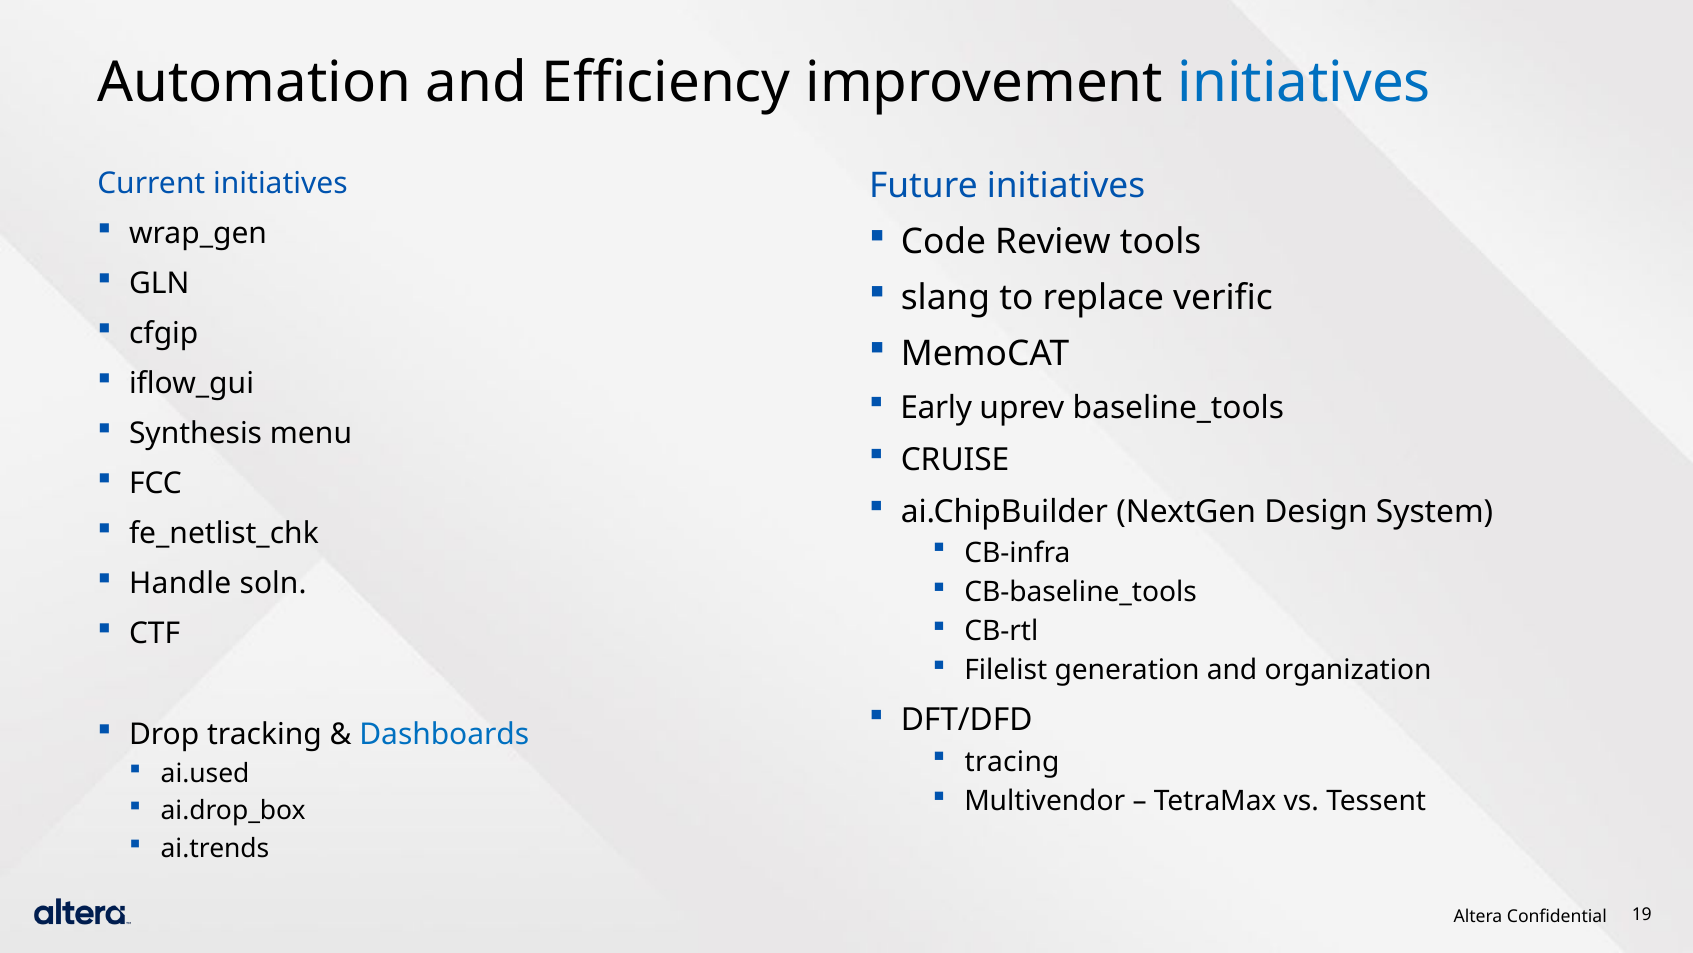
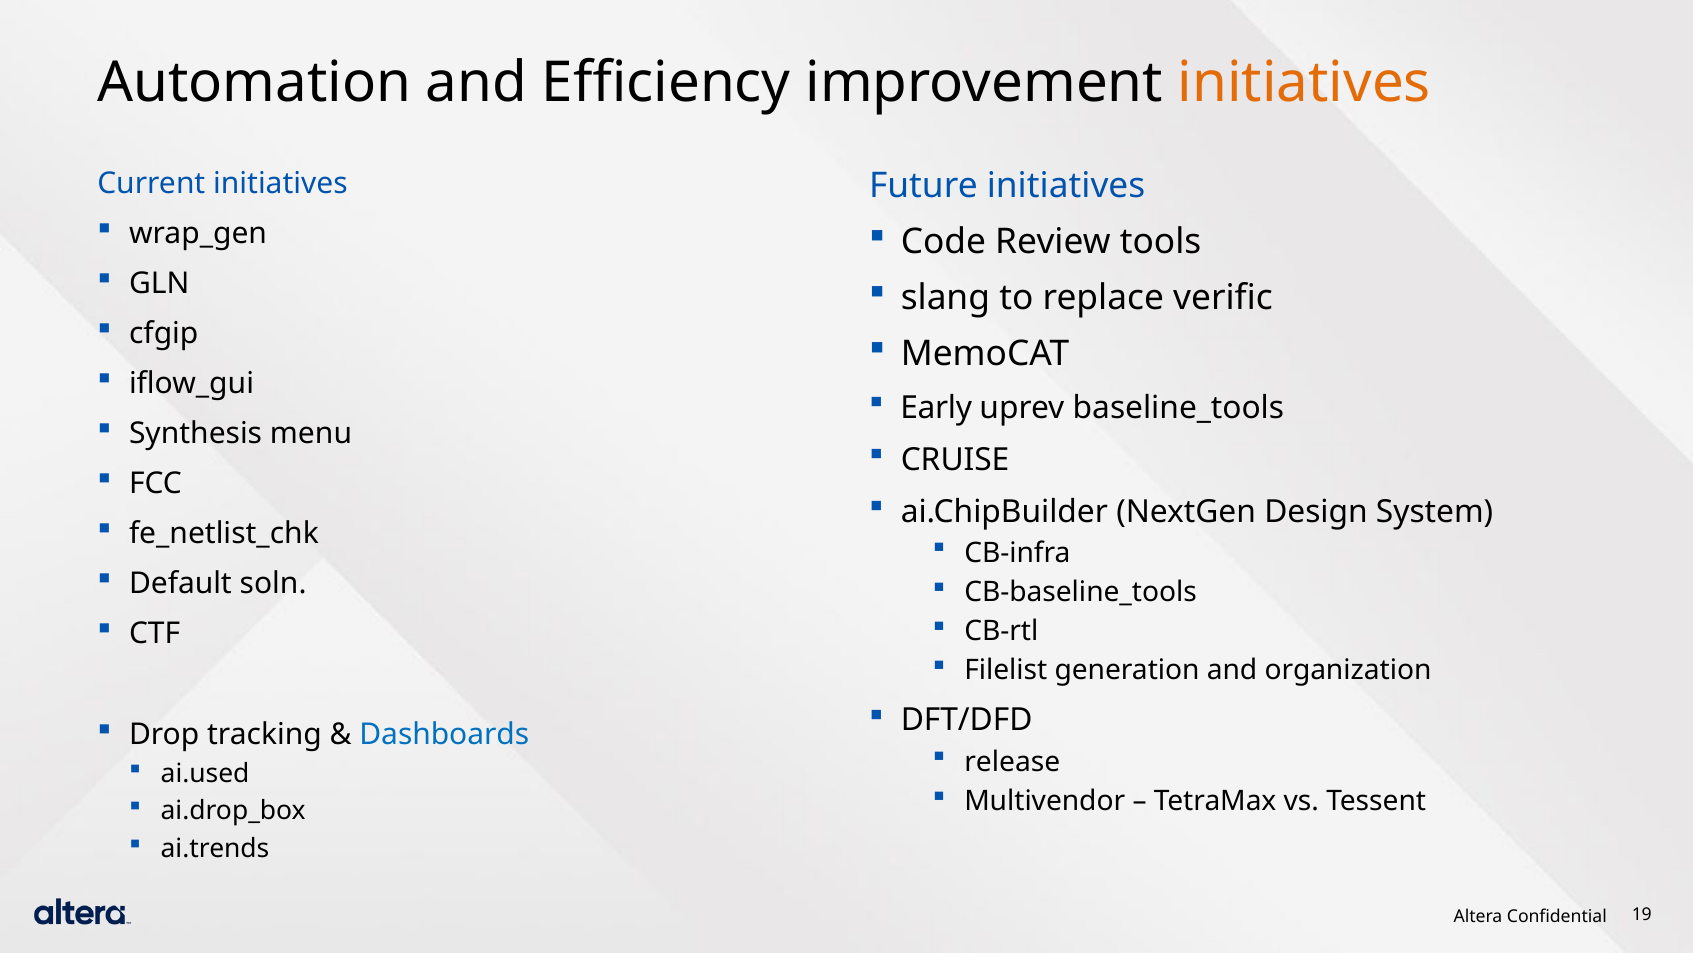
initiatives at (1304, 83) colour: blue -> orange
Handle: Handle -> Default
tracing: tracing -> release
